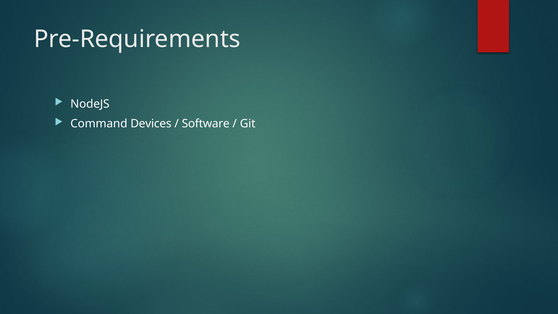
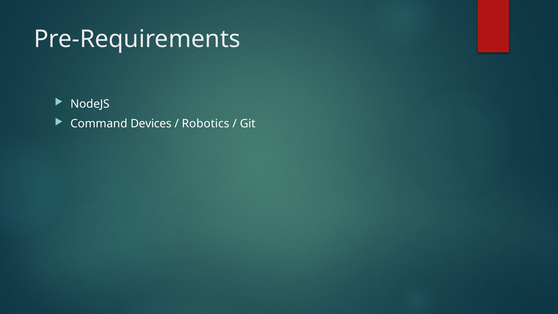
Software: Software -> Robotics
